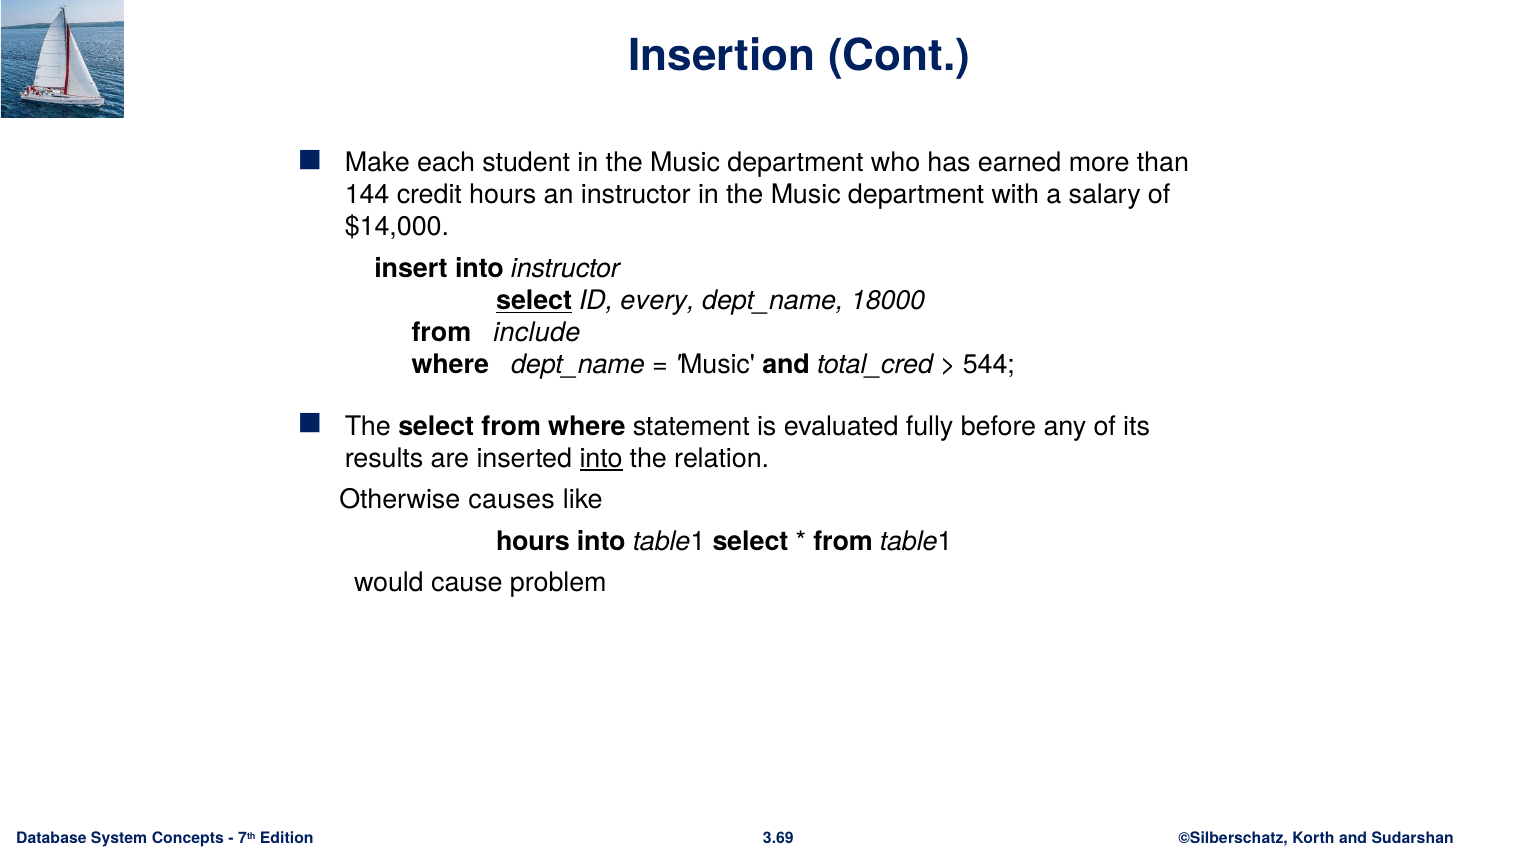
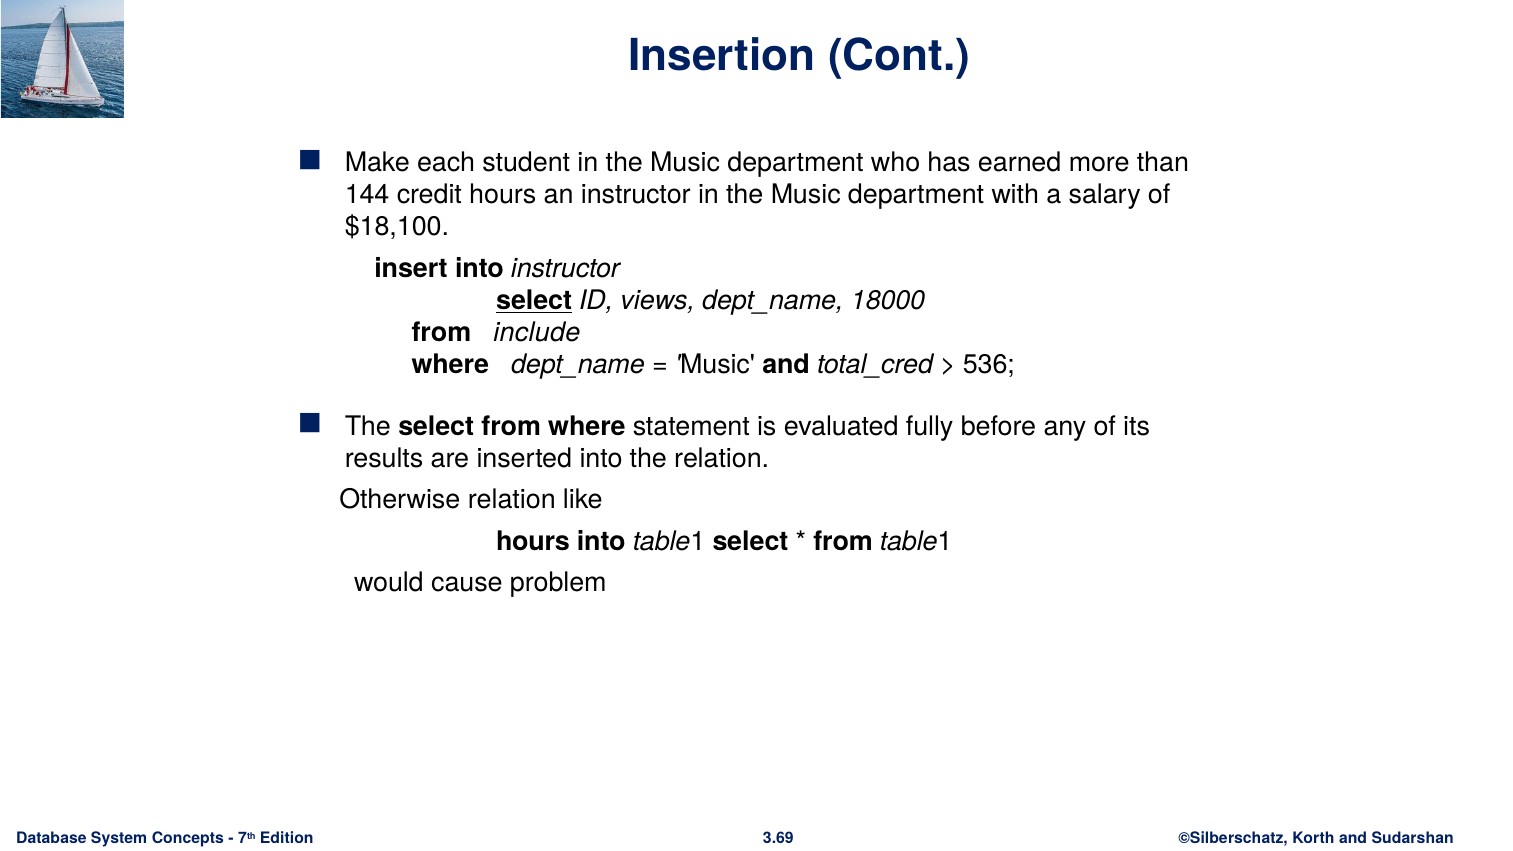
$14,000: $14,000 -> $18,100
every: every -> views
544: 544 -> 536
into at (601, 458) underline: present -> none
Otherwise causes: causes -> relation
